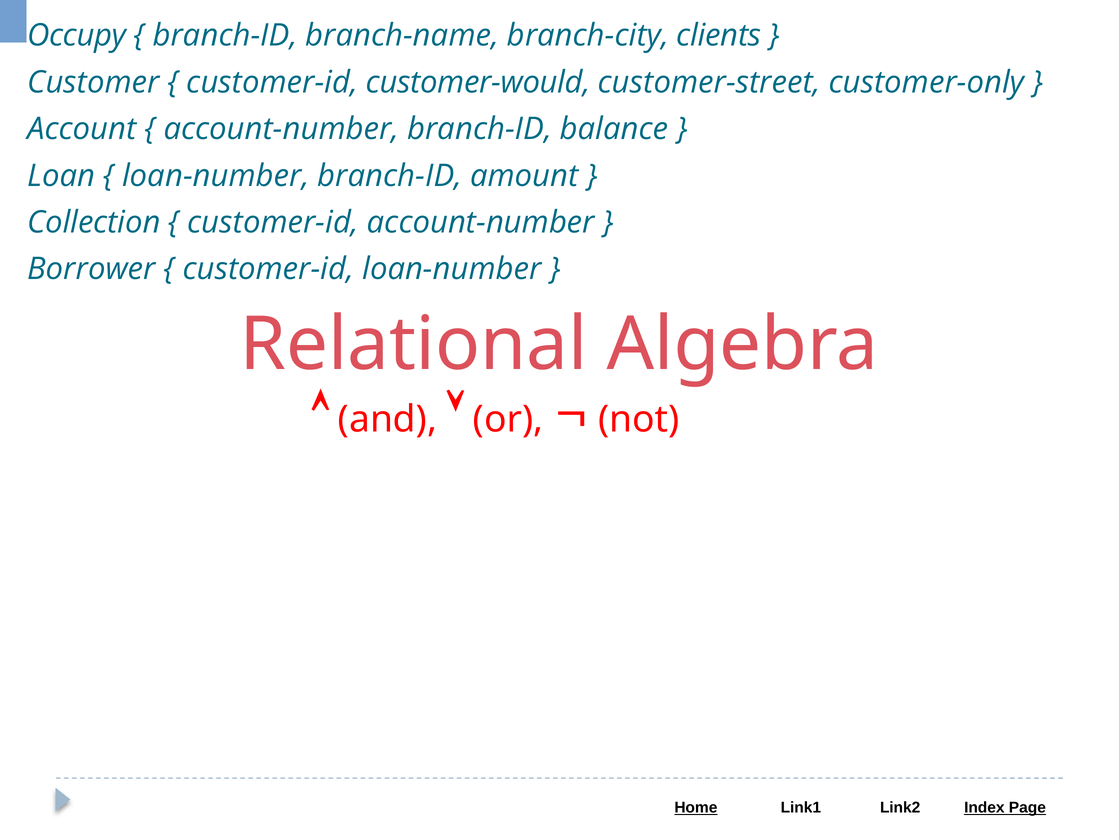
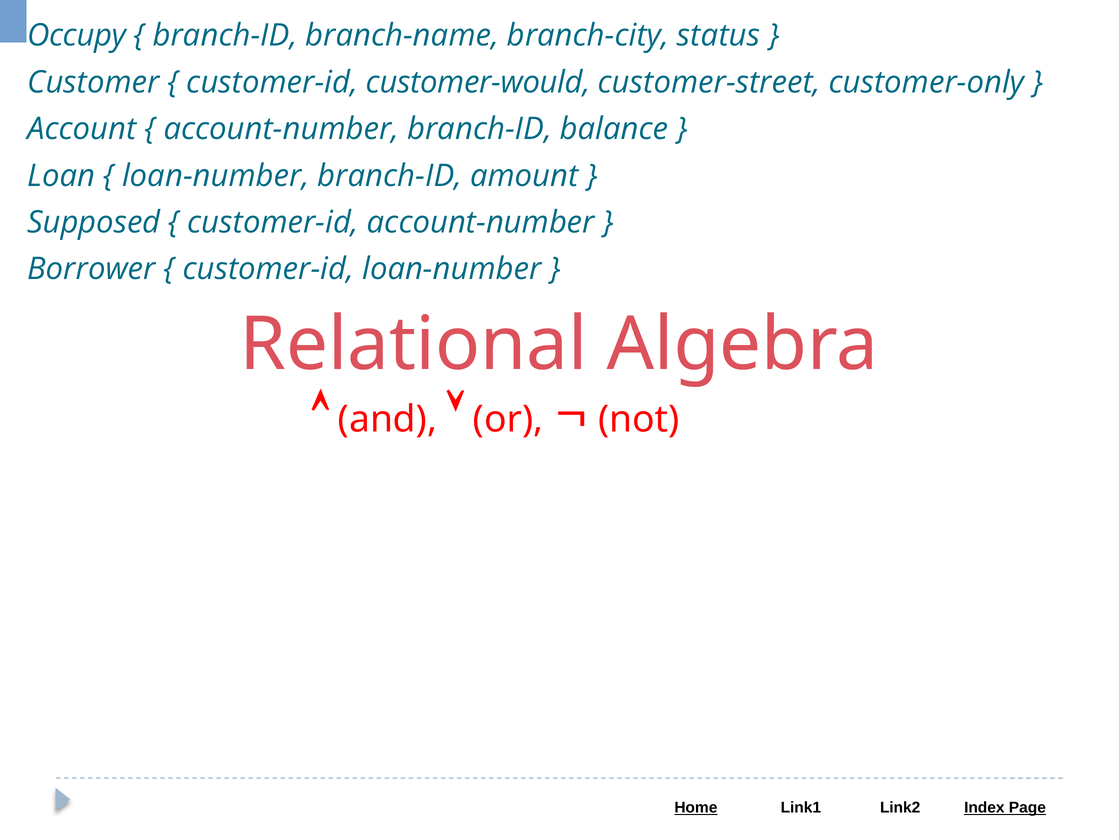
clients: clients -> status
Collection: Collection -> Supposed
